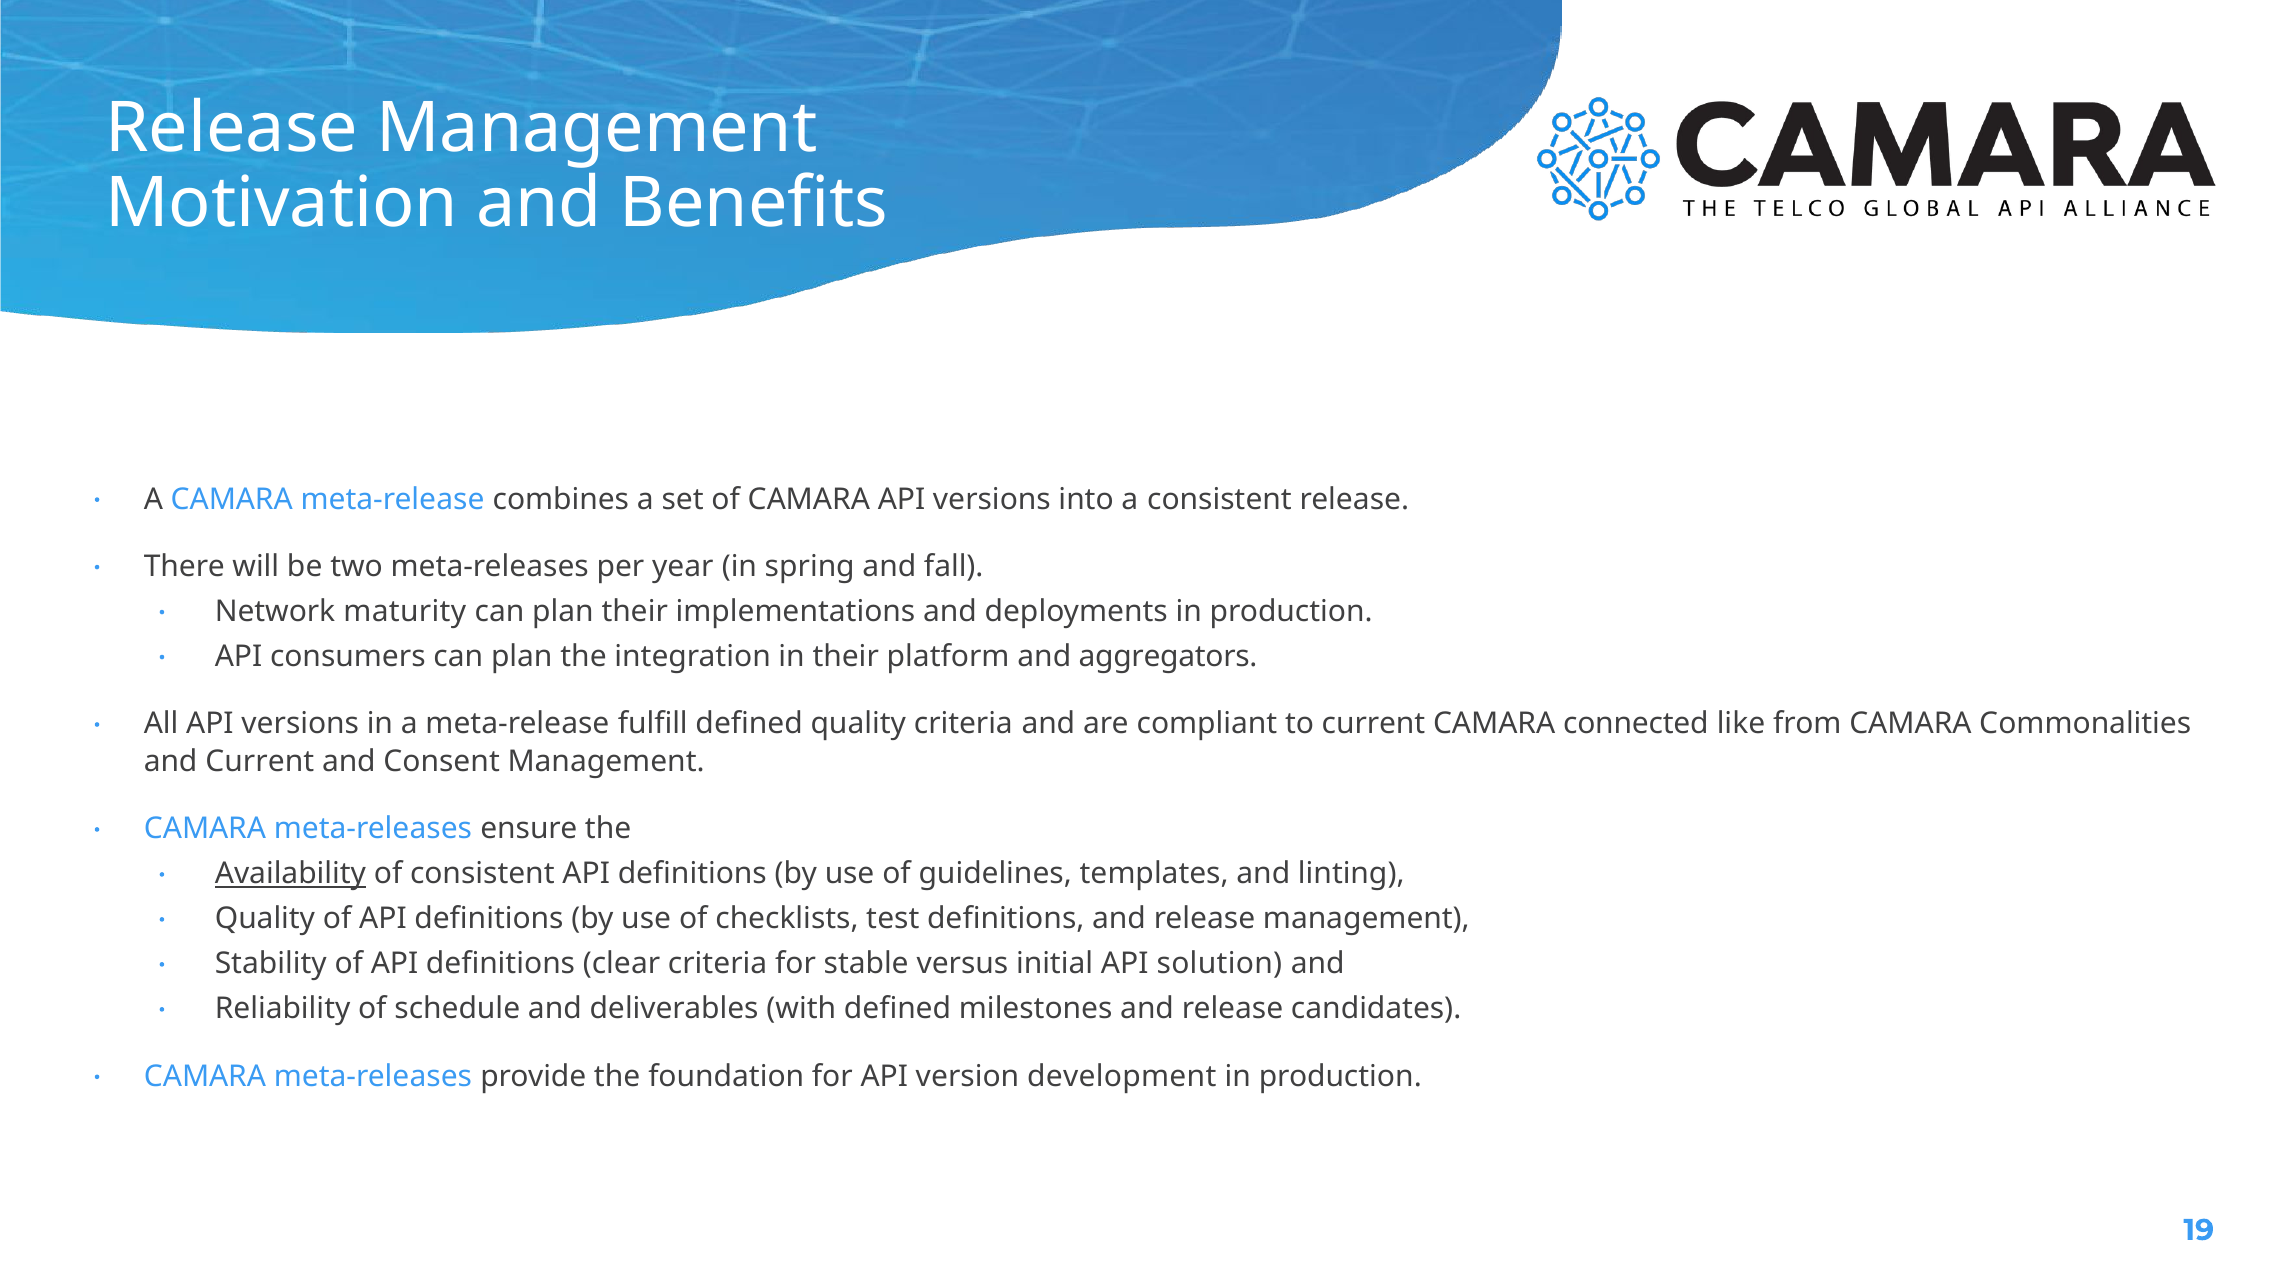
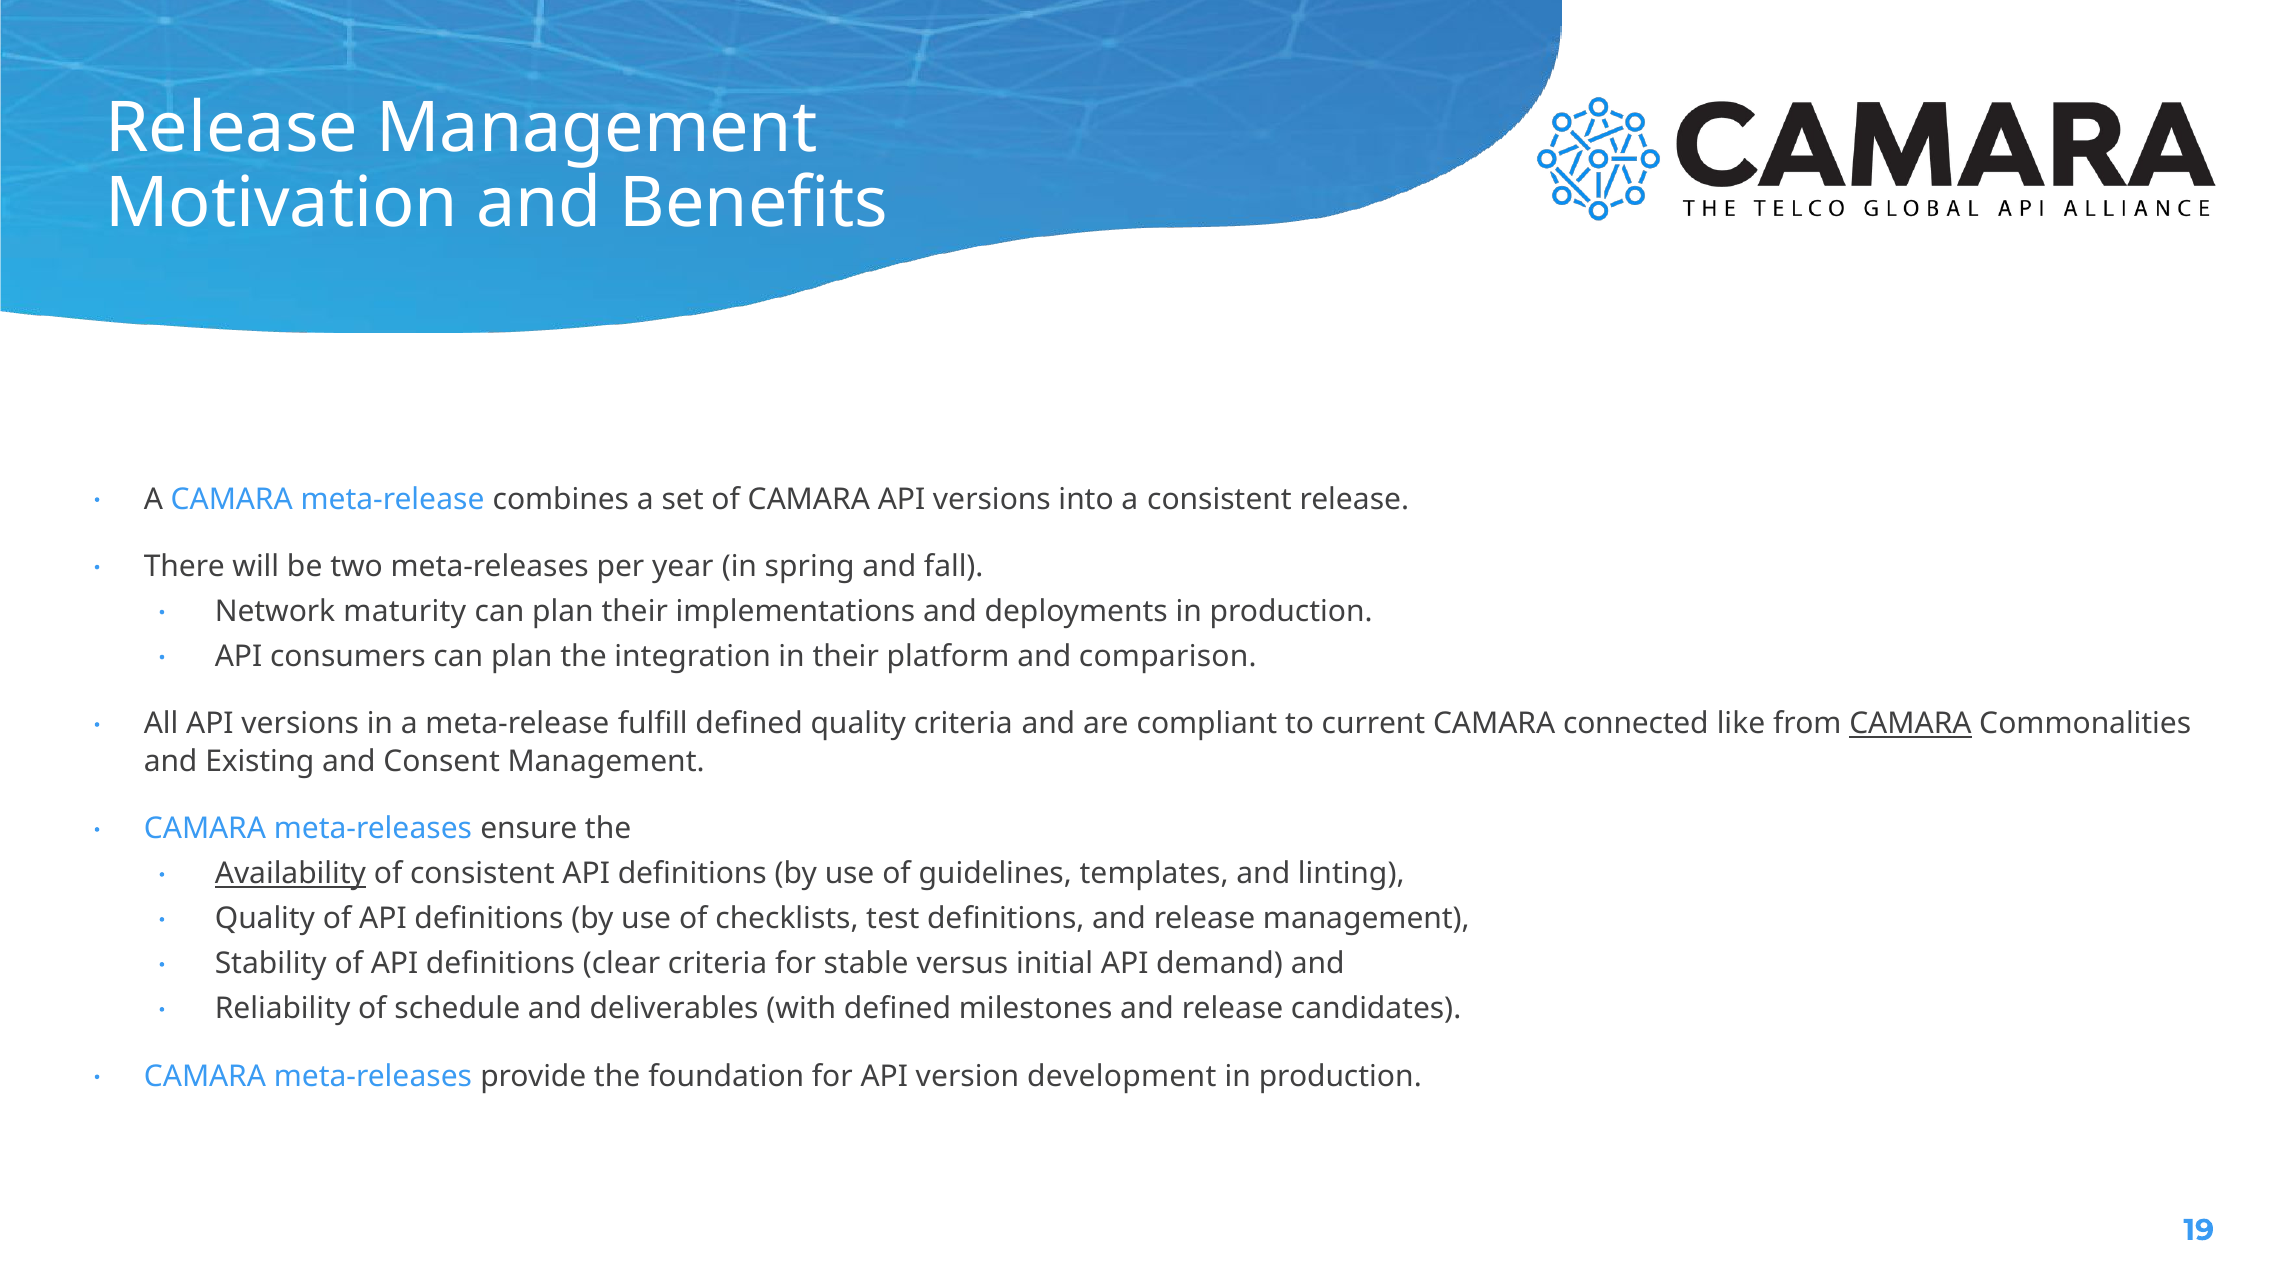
aggregators: aggregators -> comparison
CAMARA at (1910, 724) underline: none -> present
and Current: Current -> Existing
solution: solution -> demand
